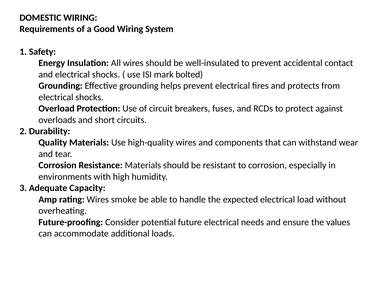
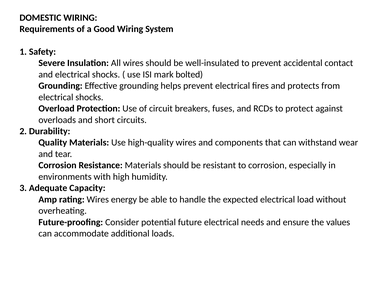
Energy: Energy -> Severe
smoke: smoke -> energy
